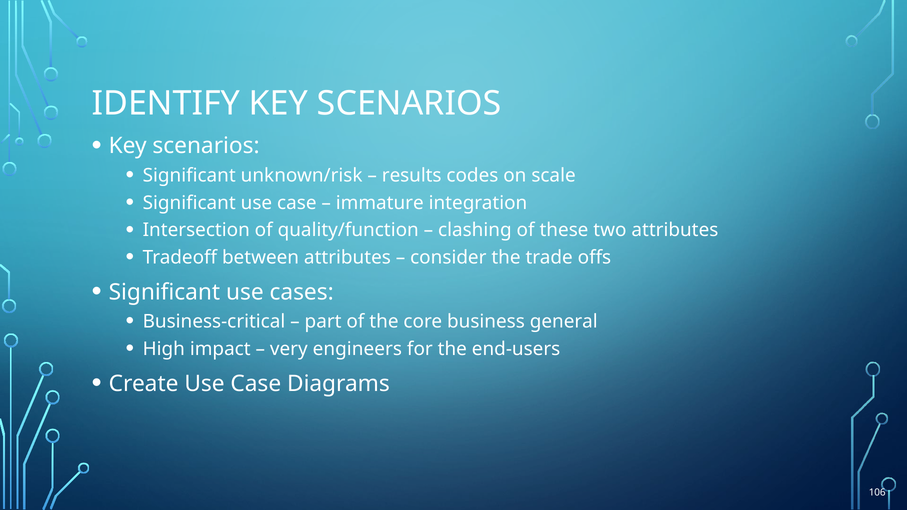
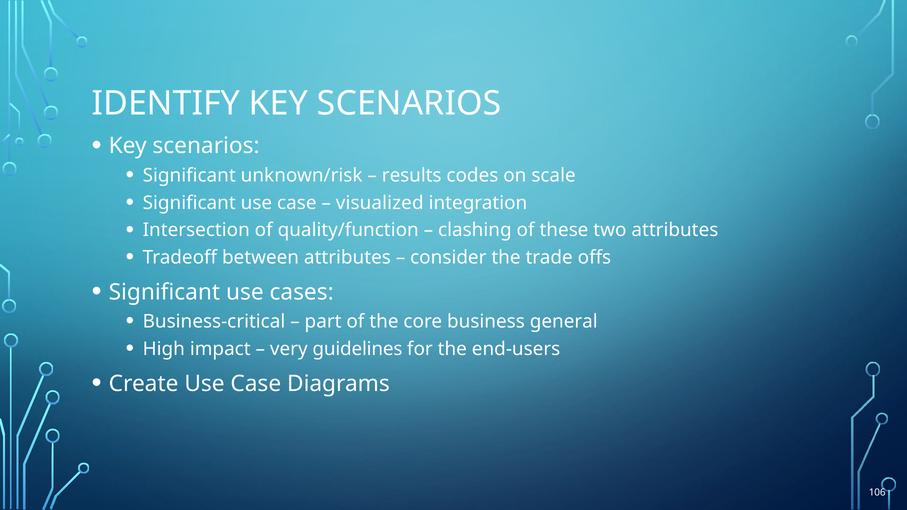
immature: immature -> visualized
engineers: engineers -> guidelines
